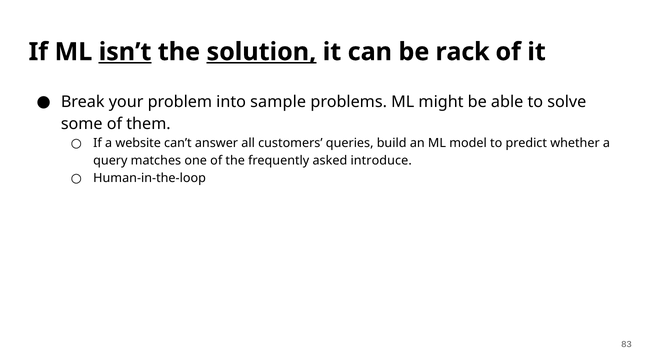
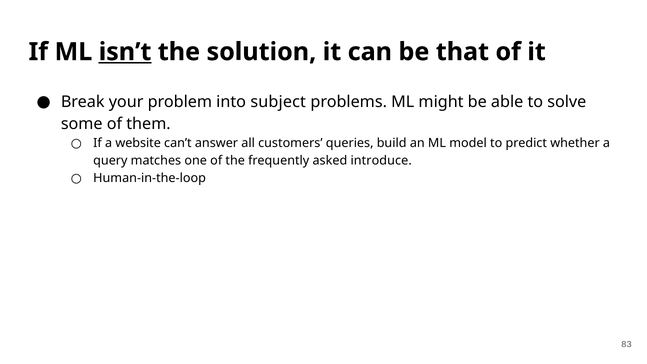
solution underline: present -> none
rack: rack -> that
sample: sample -> subject
